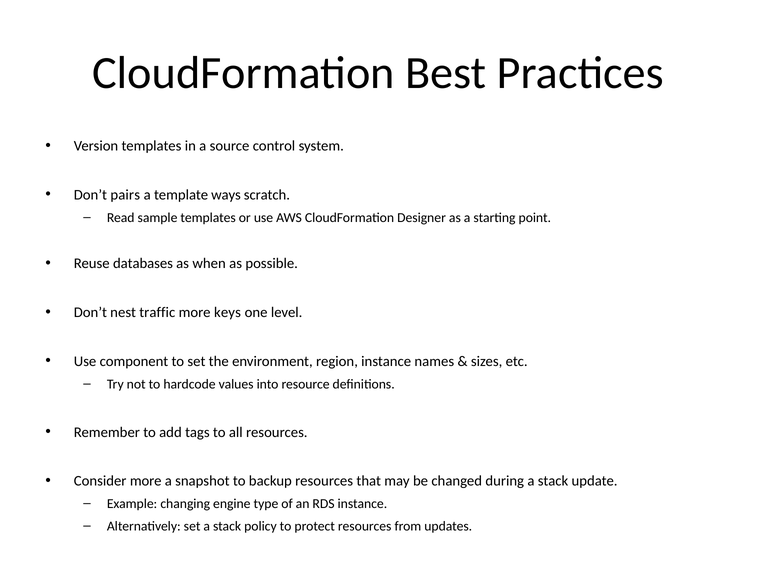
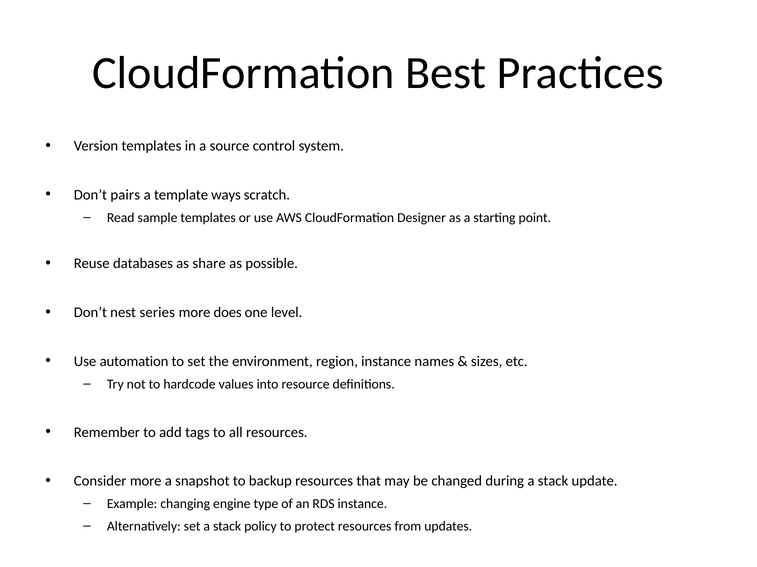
when: when -> share
traffic: traffic -> series
keys: keys -> does
component: component -> automation
